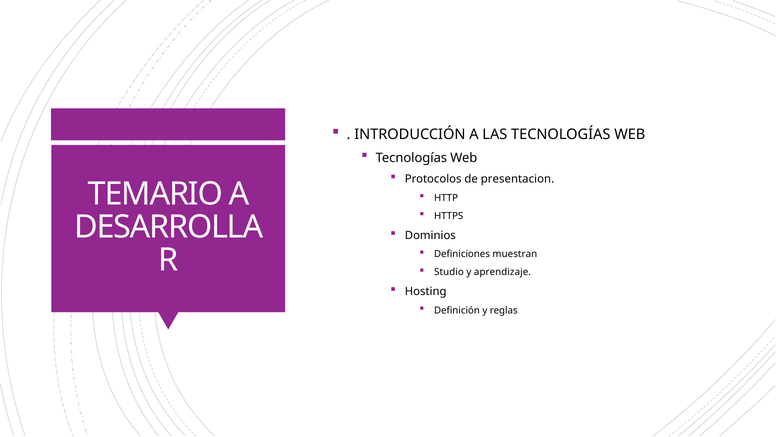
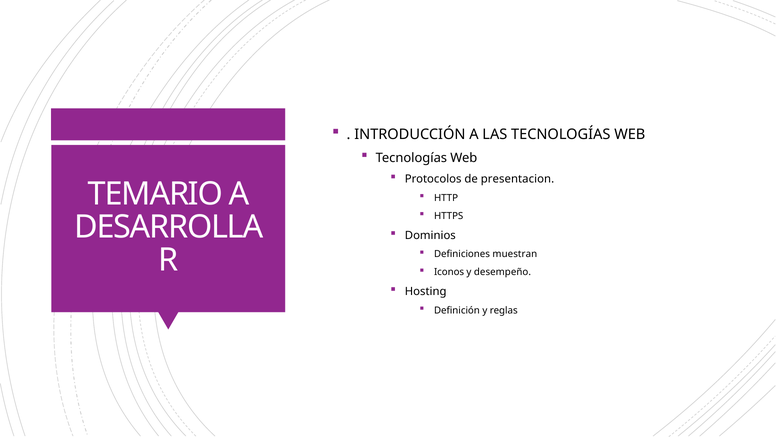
Studio: Studio -> Iconos
aprendizaje: aprendizaje -> desempeño
